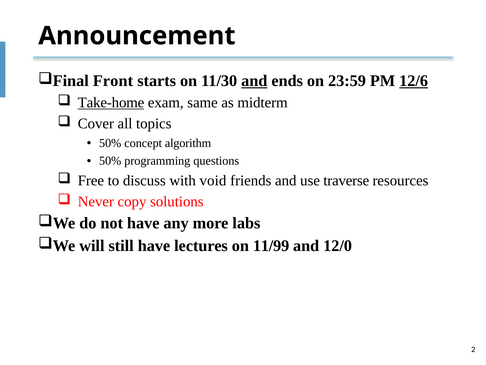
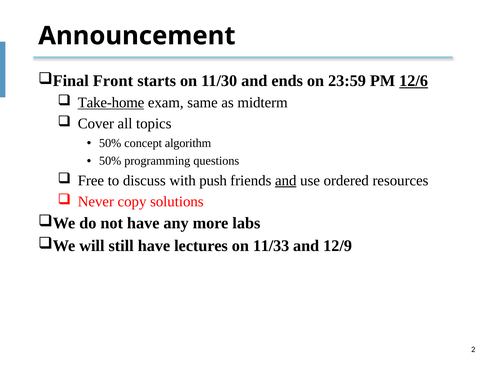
and at (254, 81) underline: present -> none
void: void -> push
and at (286, 180) underline: none -> present
traverse: traverse -> ordered
11/99: 11/99 -> 11/33
12/0: 12/0 -> 12/9
